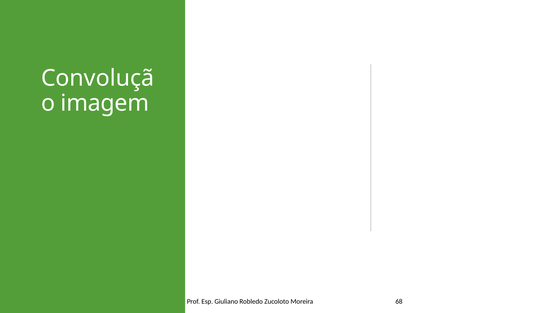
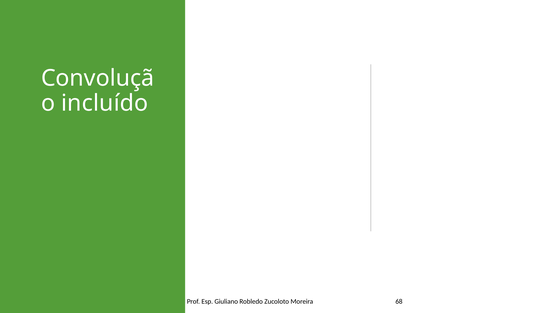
imagem: imagem -> incluído
